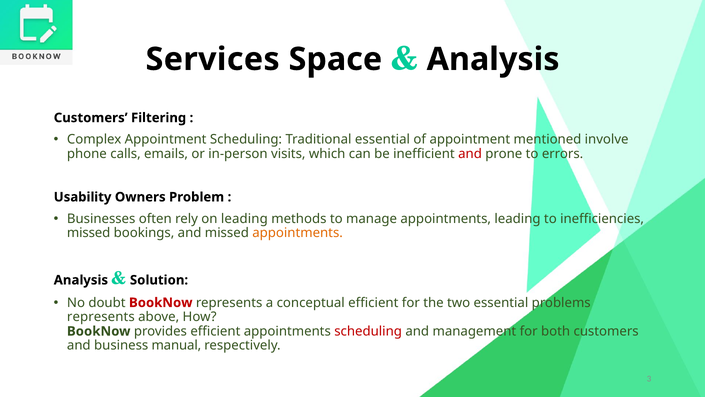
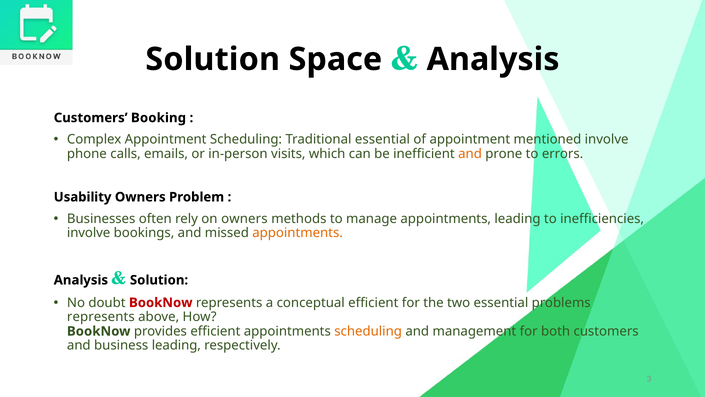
Services at (213, 59): Services -> Solution
Filtering: Filtering -> Booking
and at (470, 154) colour: red -> orange
on leading: leading -> owners
missed at (89, 233): missed -> involve
scheduling at (368, 331) colour: red -> orange
business manual: manual -> leading
